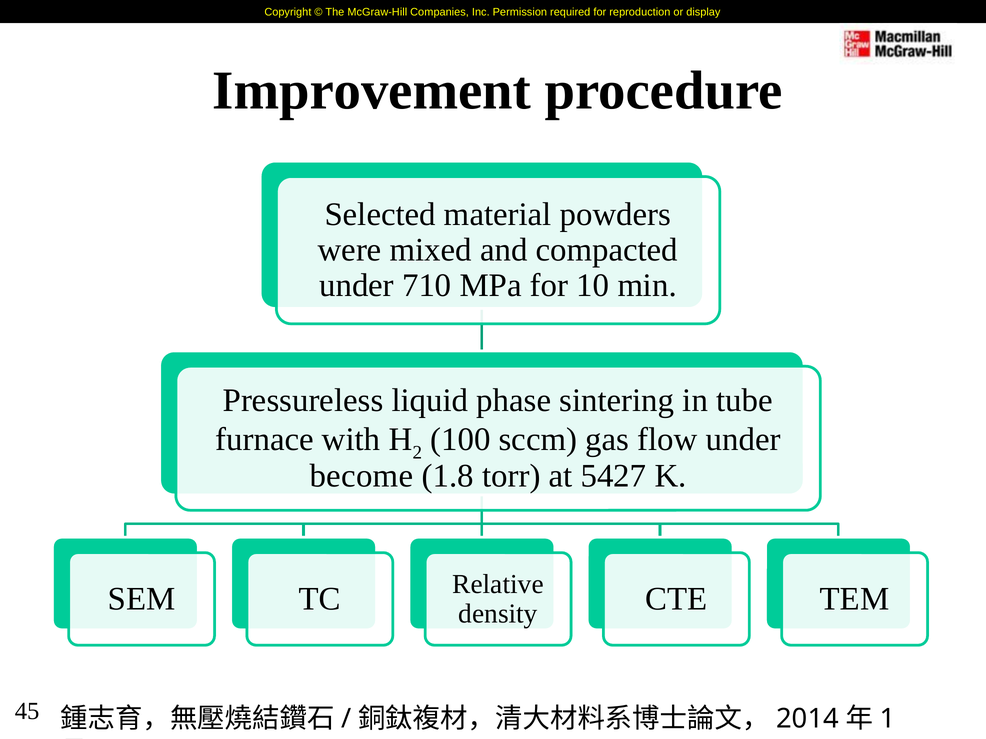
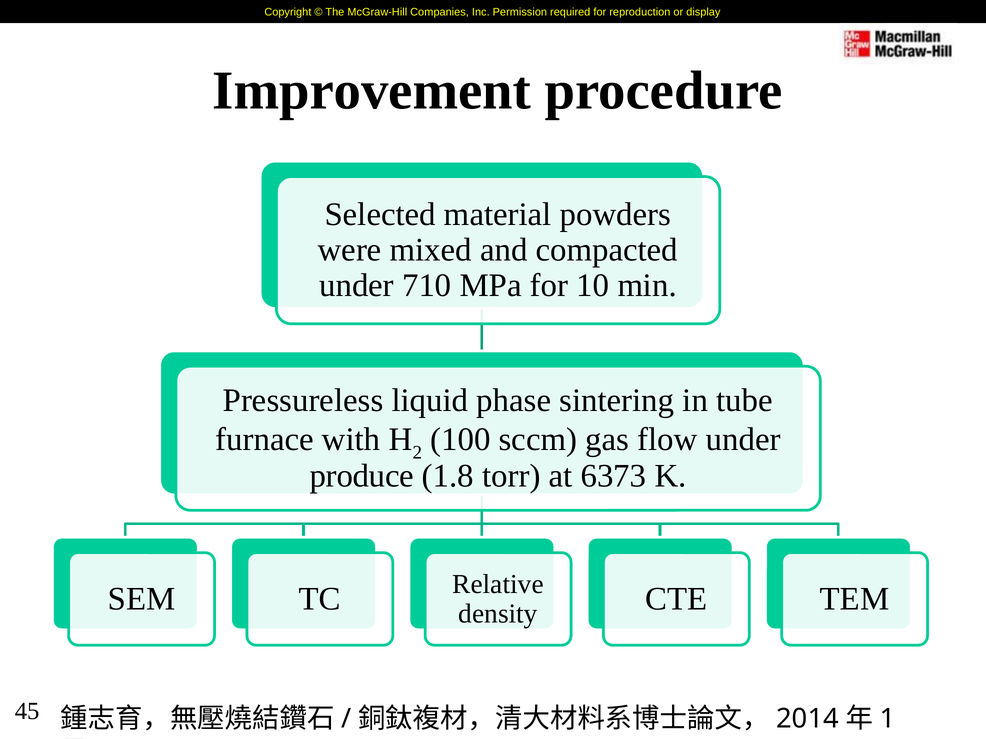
become: become -> produce
5427: 5427 -> 6373
